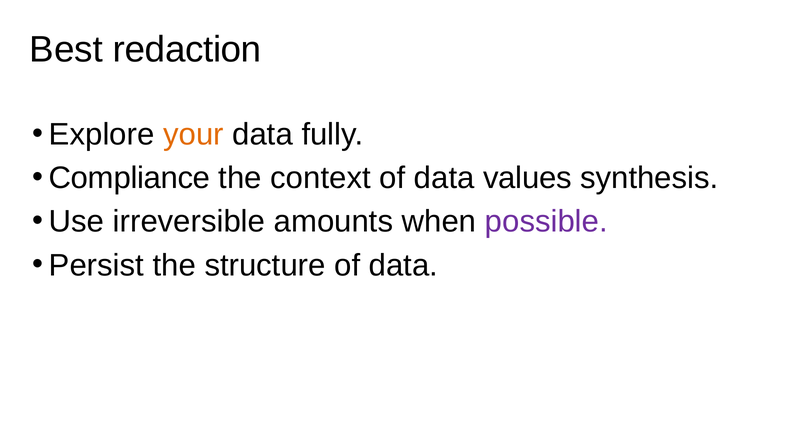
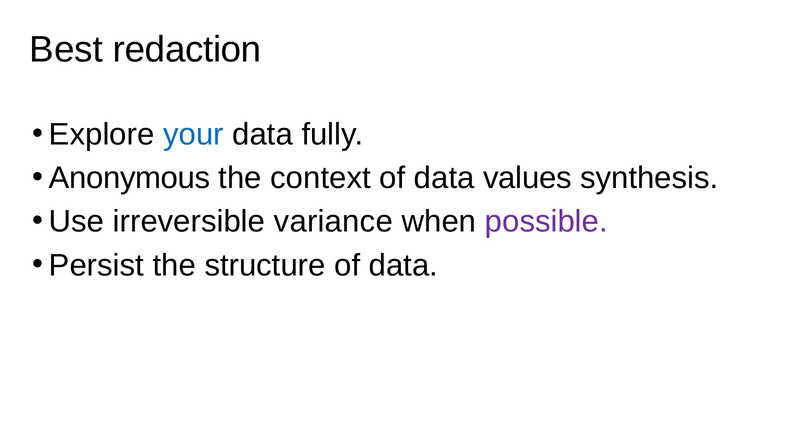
your colour: orange -> blue
Compliance: Compliance -> Anonymous
amounts: amounts -> variance
